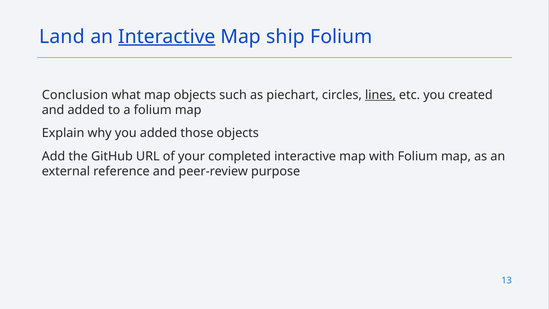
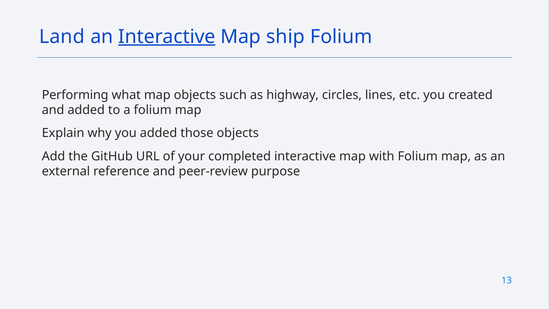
Conclusion: Conclusion -> Performing
piechart: piechart -> highway
lines underline: present -> none
